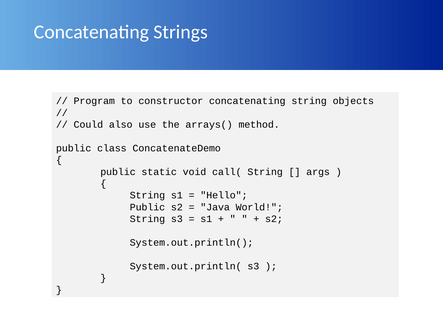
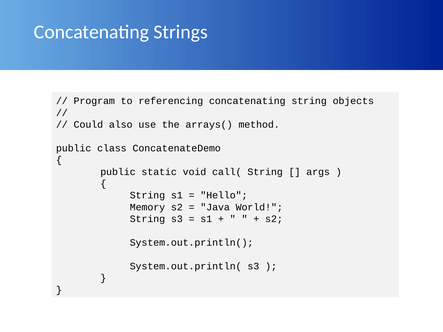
constructor: constructor -> referencing
Public at (147, 207): Public -> Memory
